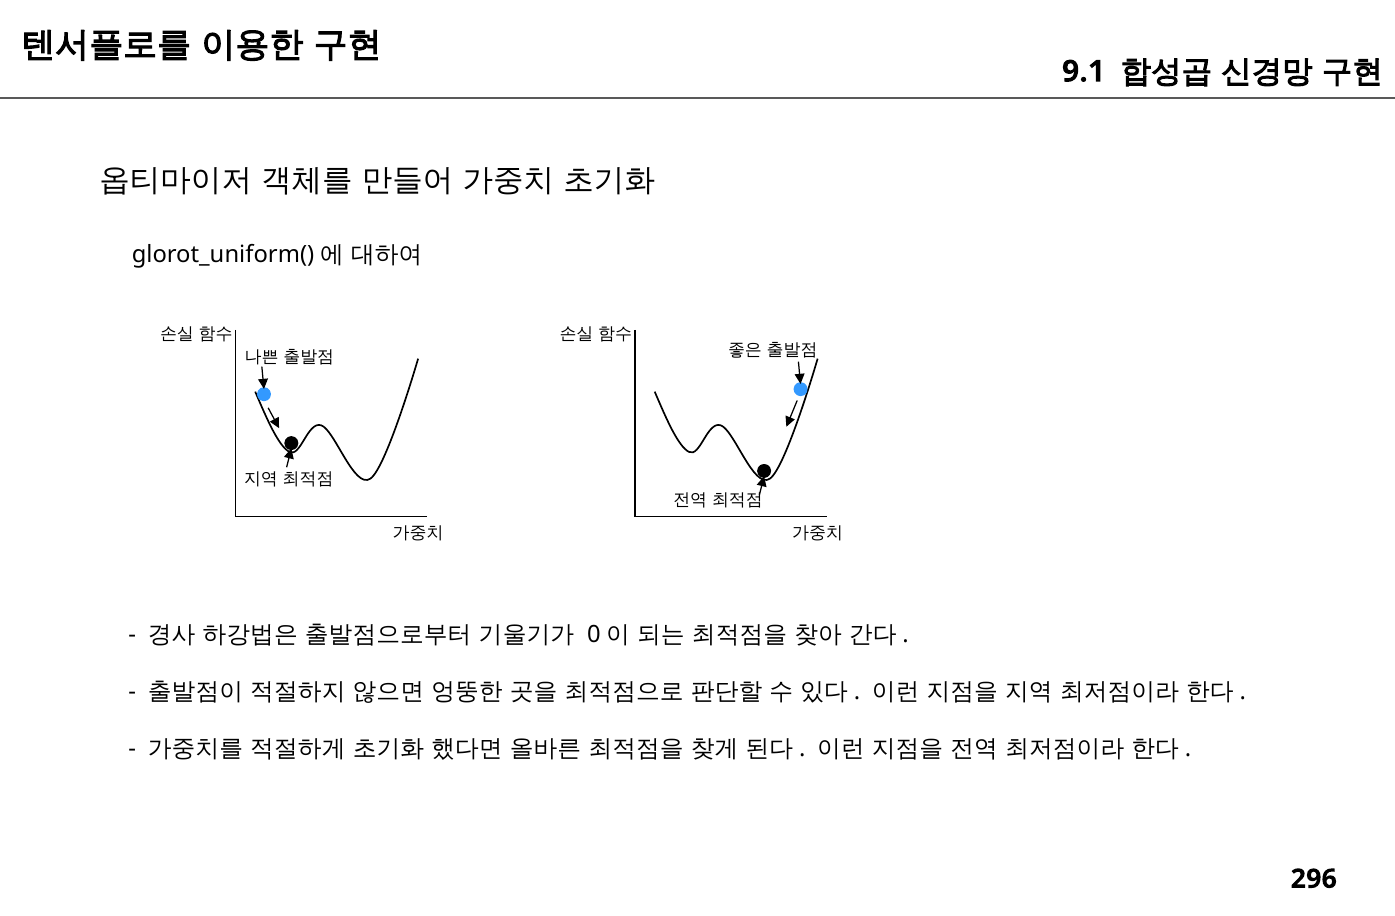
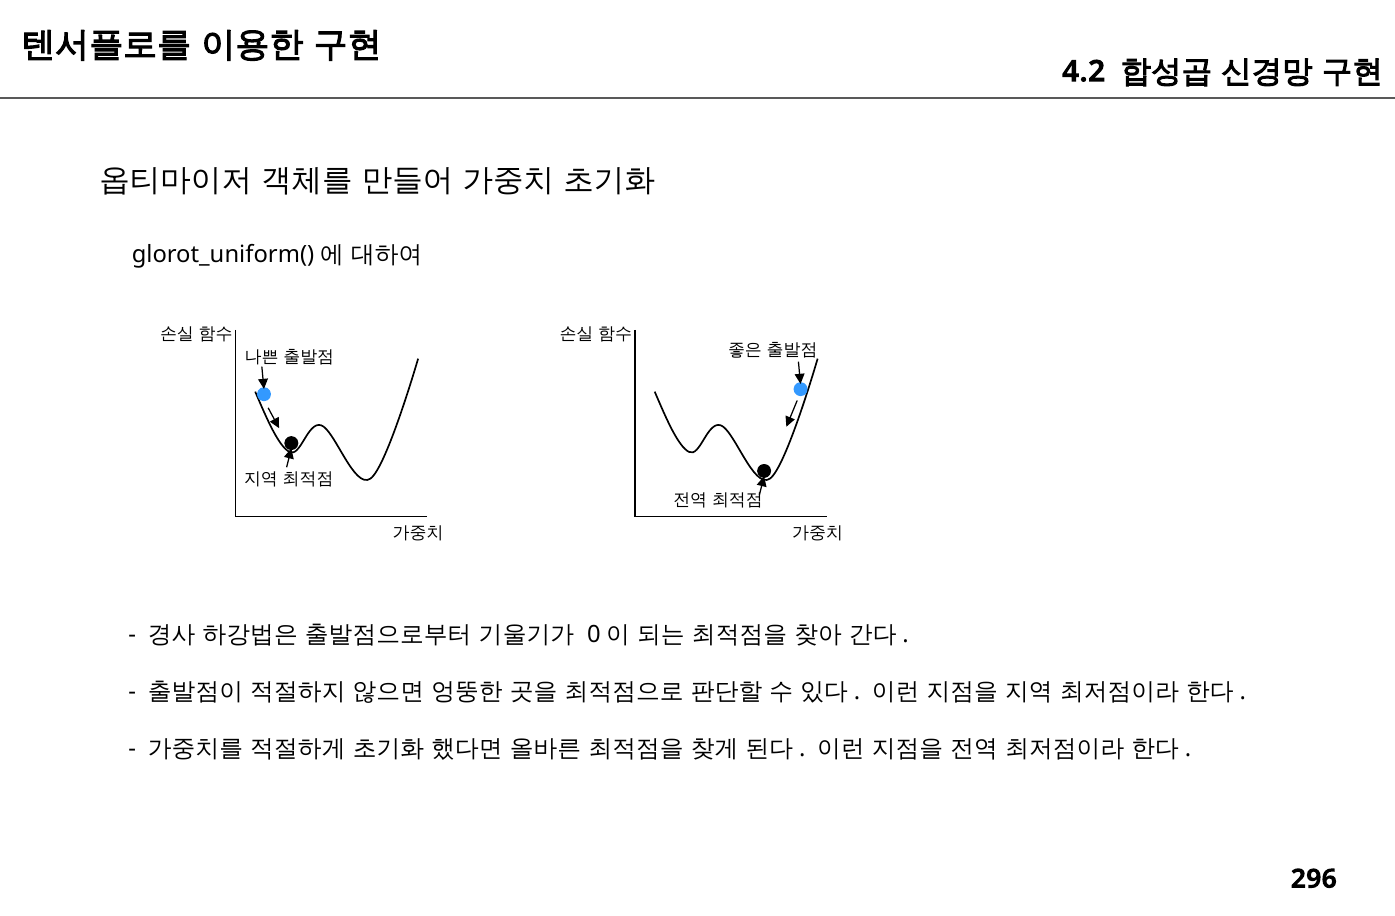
9.1: 9.1 -> 4.2
